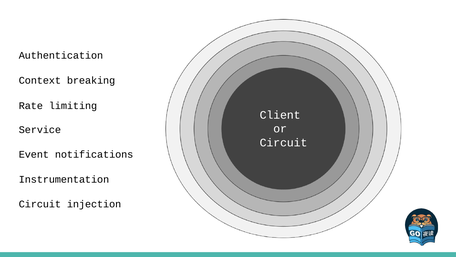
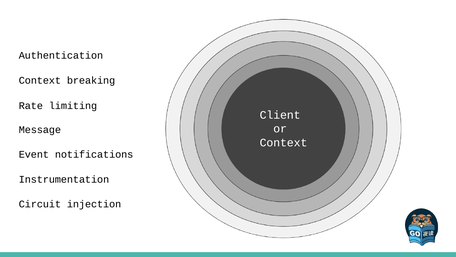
Service: Service -> Message
Circuit at (284, 142): Circuit -> Context
